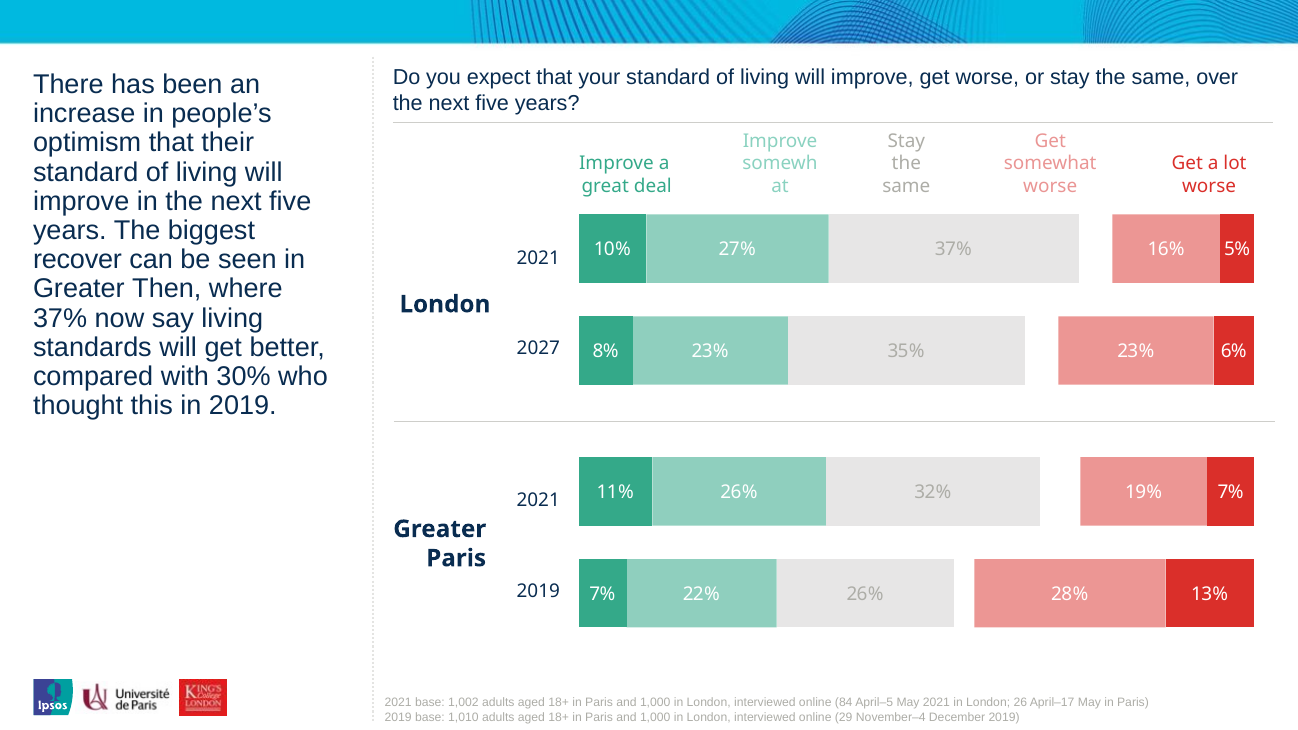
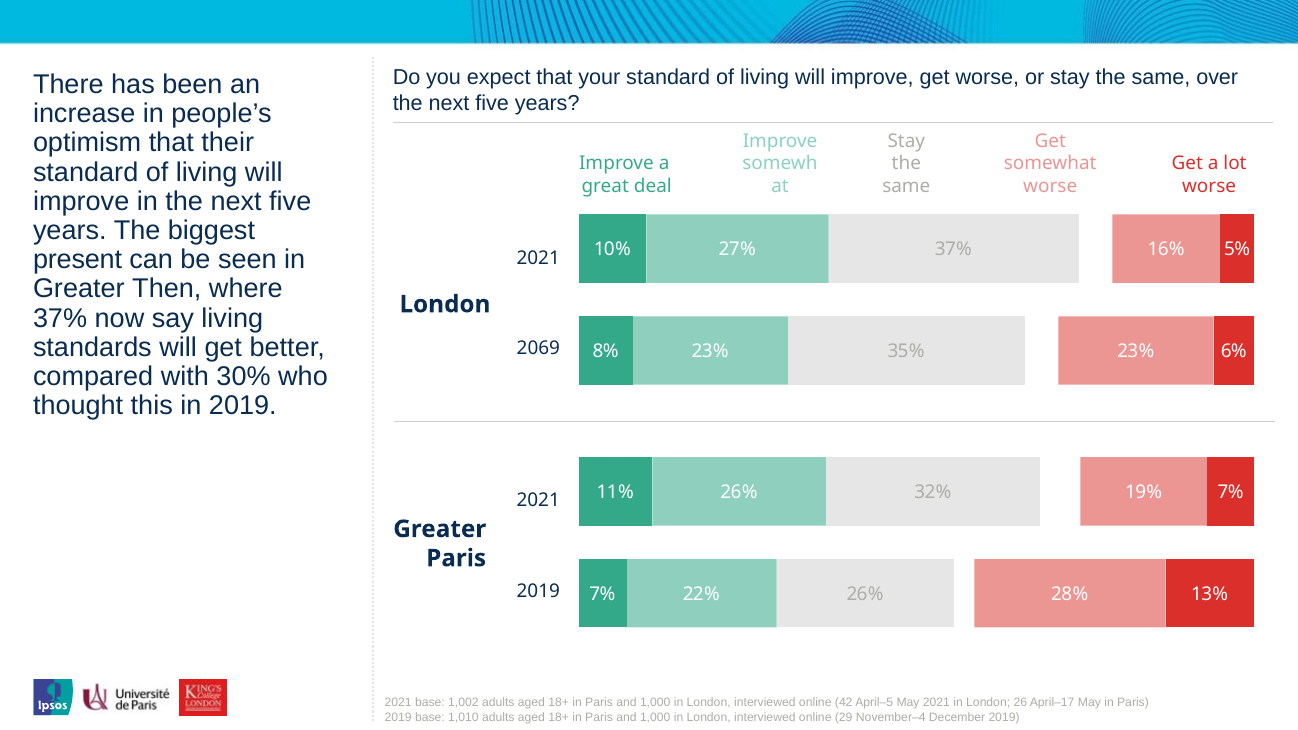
recover: recover -> present
2027: 2027 -> 2069
84: 84 -> 42
